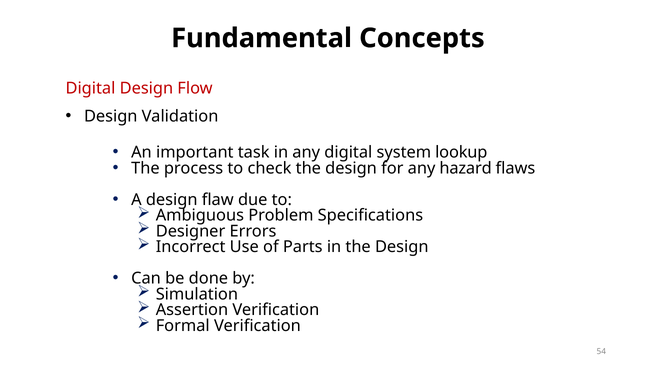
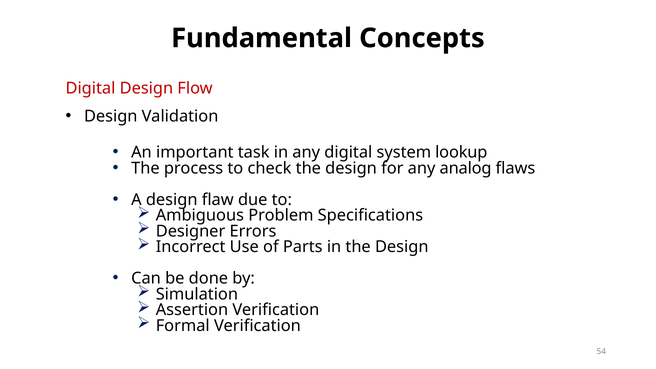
hazard: hazard -> analog
